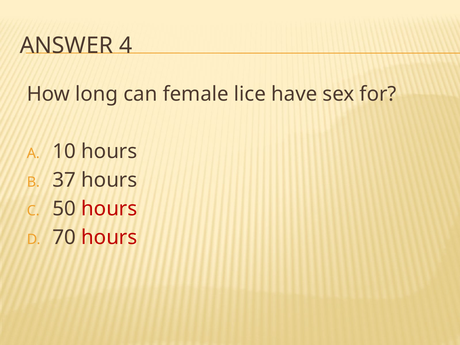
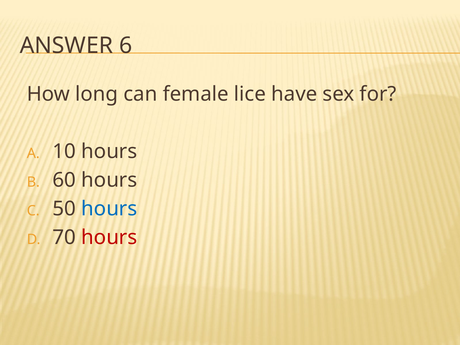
4: 4 -> 6
37: 37 -> 60
hours at (109, 209) colour: red -> blue
